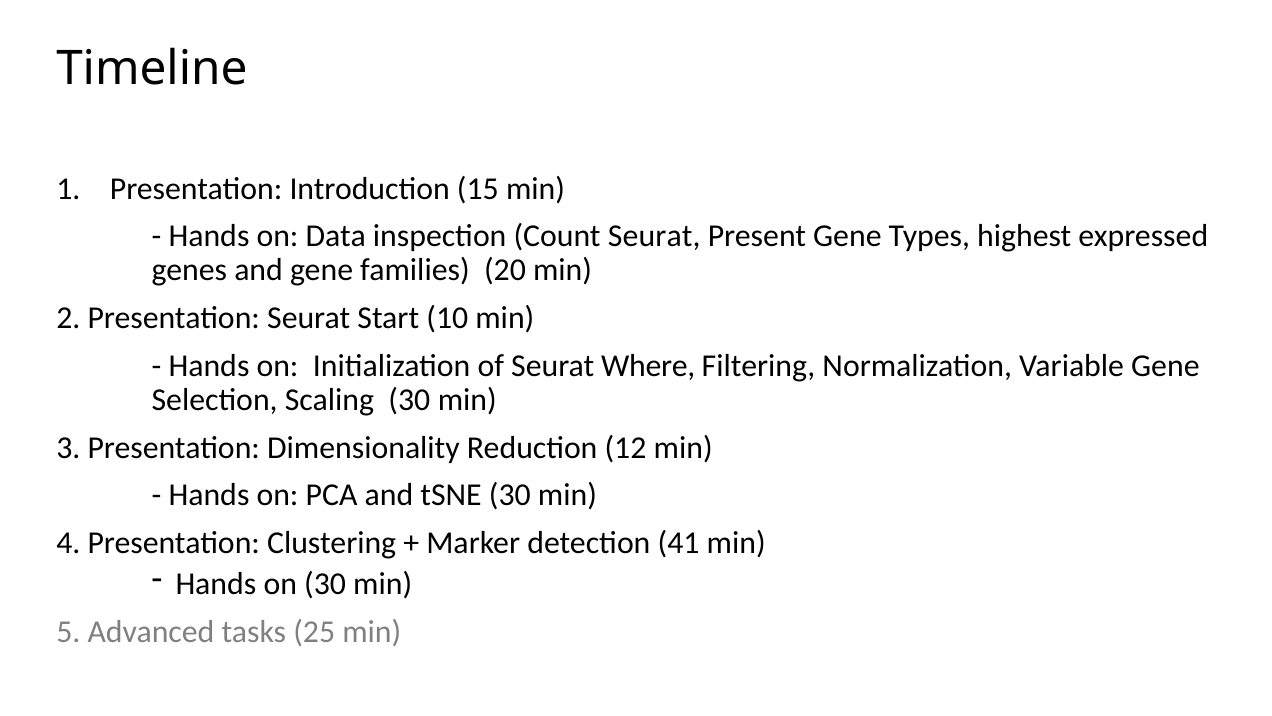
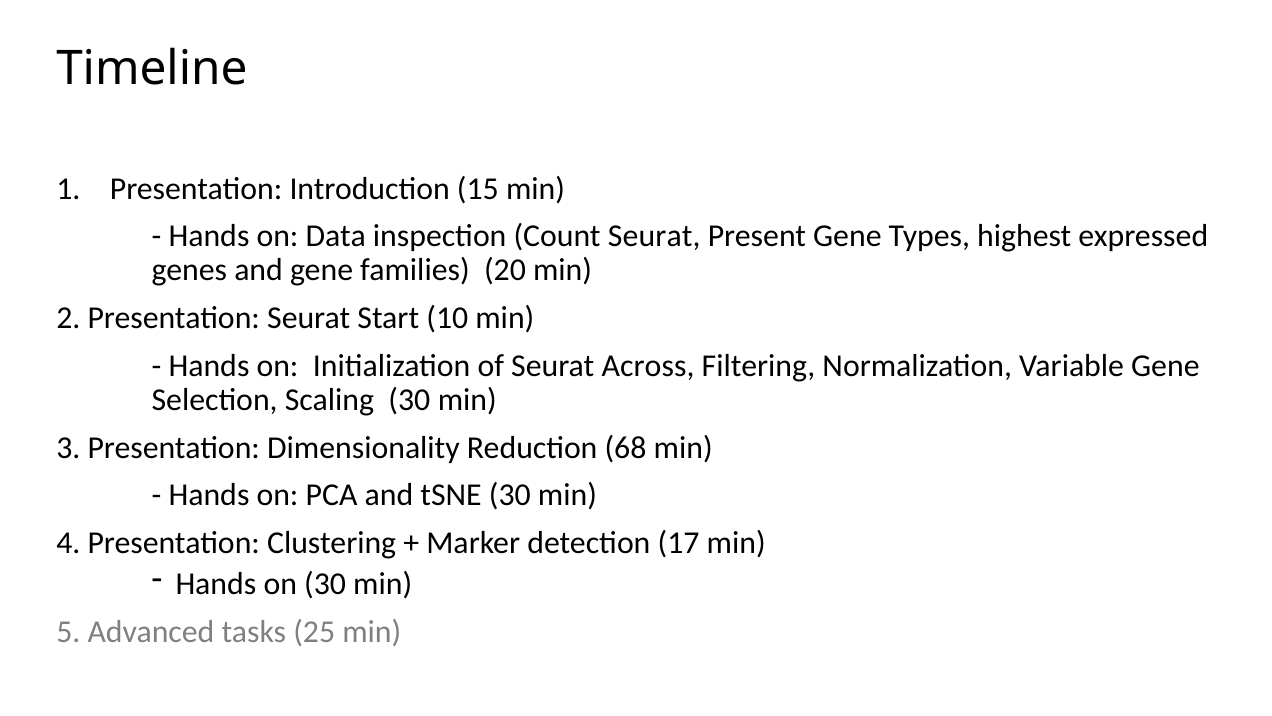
Where: Where -> Across
12: 12 -> 68
41: 41 -> 17
